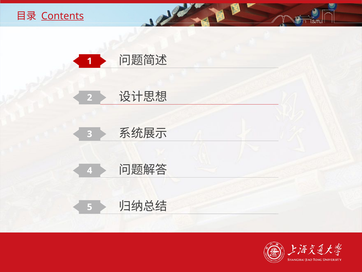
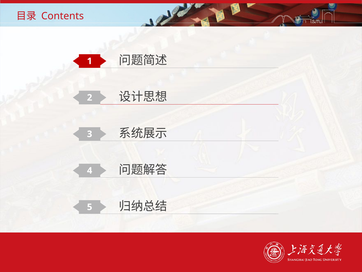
Contents underline: present -> none
